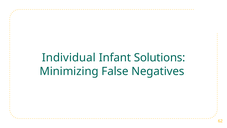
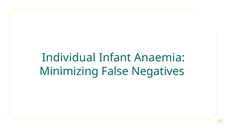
Solutions: Solutions -> Anaemia
